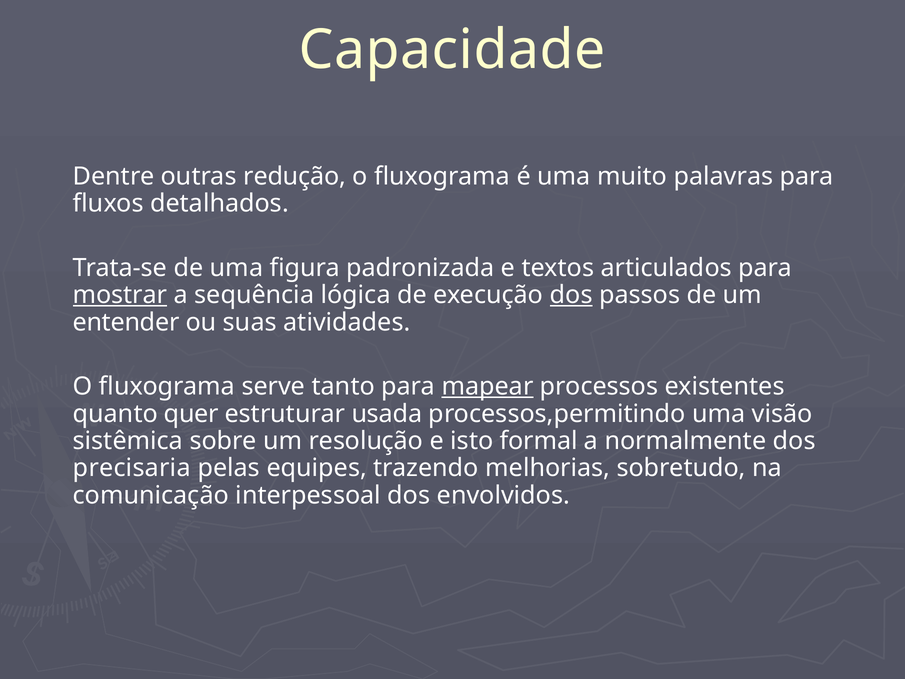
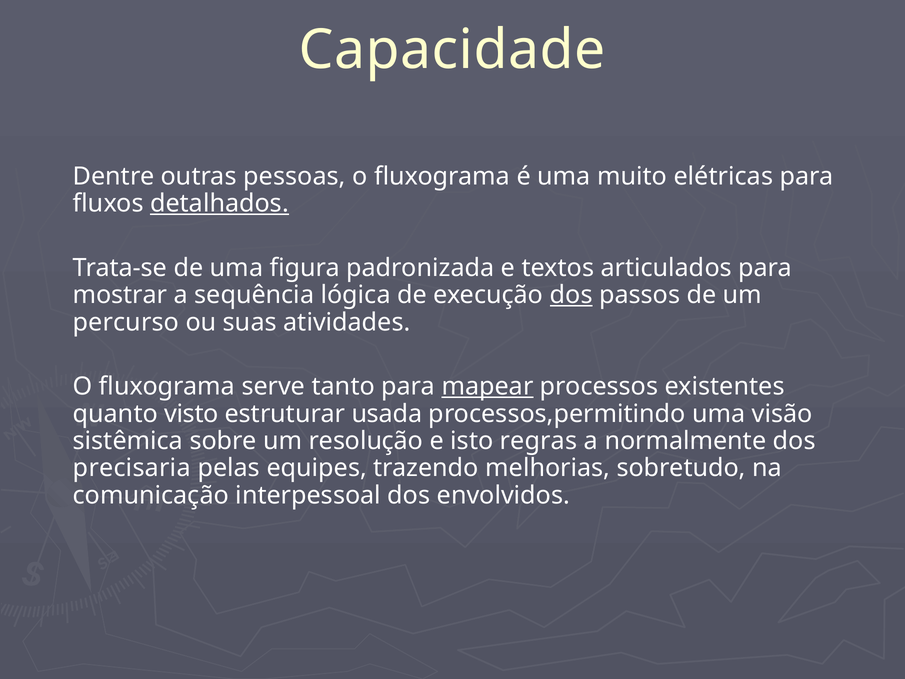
redução: redução -> pessoas
palavras: palavras -> elétricas
detalhados underline: none -> present
mostrar underline: present -> none
entender: entender -> percurso
quer: quer -> visto
formal: formal -> regras
